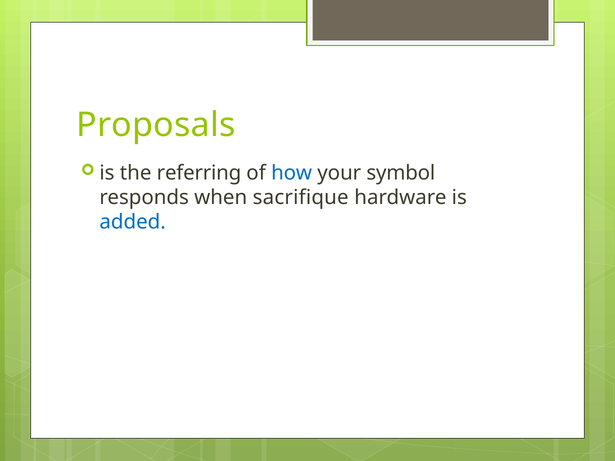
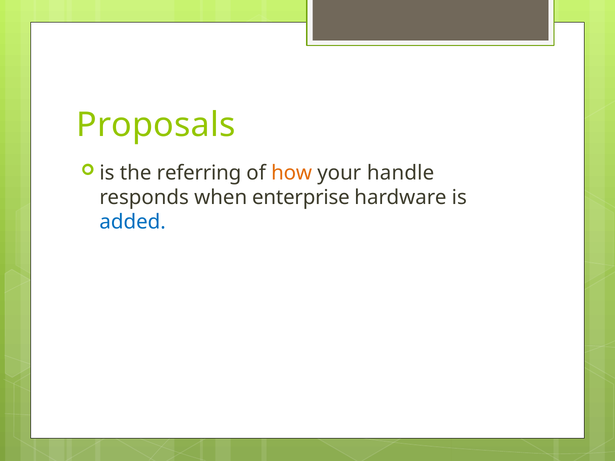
how colour: blue -> orange
symbol: symbol -> handle
sacrifique: sacrifique -> enterprise
